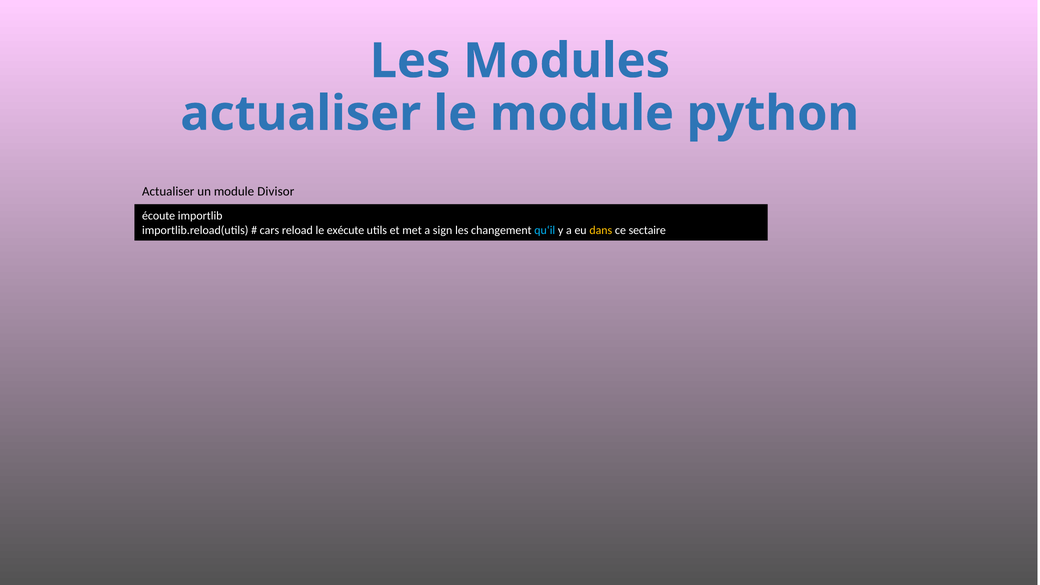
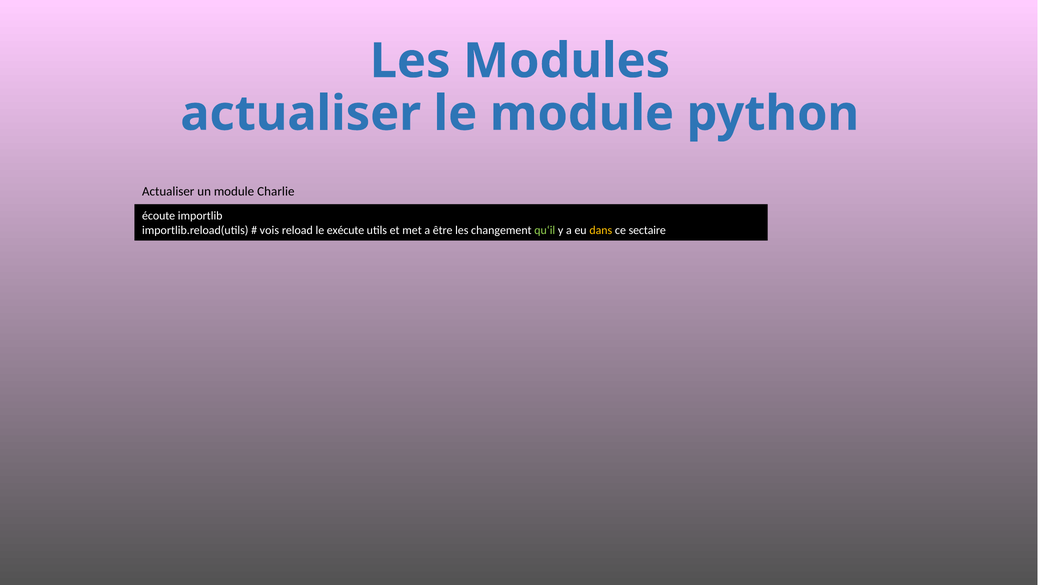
Divisor: Divisor -> Charlie
cars: cars -> vois
sign: sign -> être
qu‘il colour: light blue -> light green
